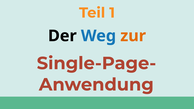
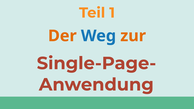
Der colour: black -> orange
